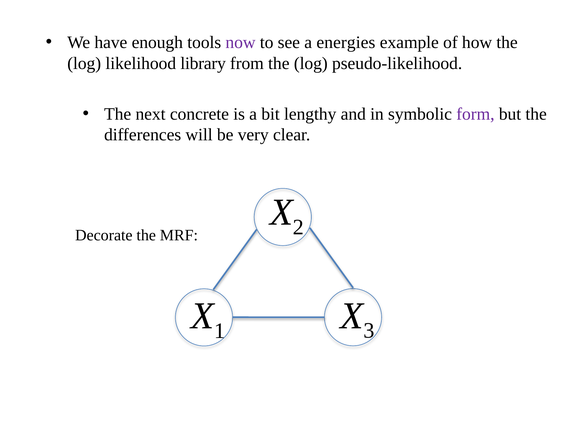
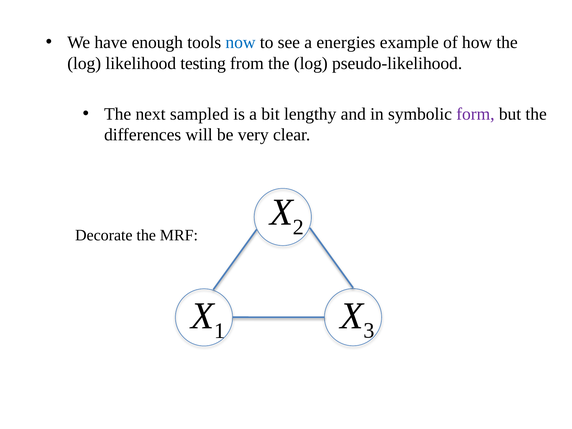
now colour: purple -> blue
library: library -> testing
concrete: concrete -> sampled
